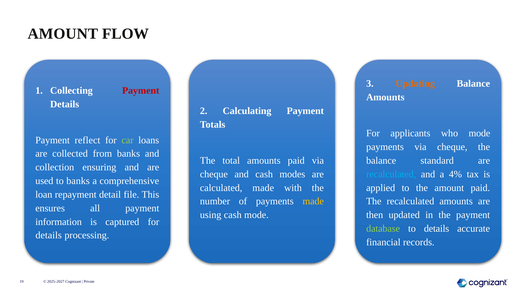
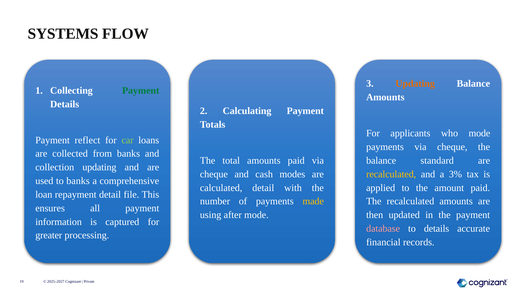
AMOUNT at (63, 34): AMOUNT -> SYSTEMS
Payment at (141, 90) colour: red -> green
collection ensuring: ensuring -> updating
recalculated at (391, 174) colour: light blue -> yellow
4%: 4% -> 3%
calculated made: made -> detail
using cash: cash -> after
database colour: light green -> pink
details at (49, 235): details -> greater
